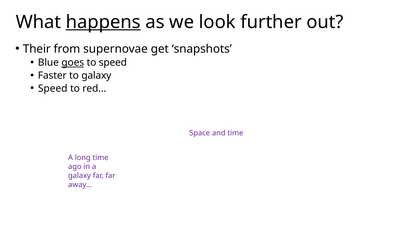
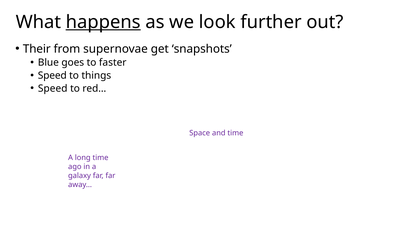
goes underline: present -> none
to speed: speed -> faster
Faster at (52, 76): Faster -> Speed
to galaxy: galaxy -> things
